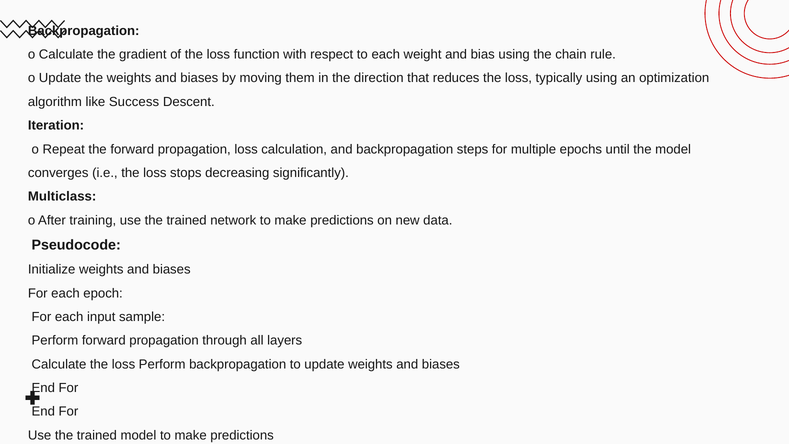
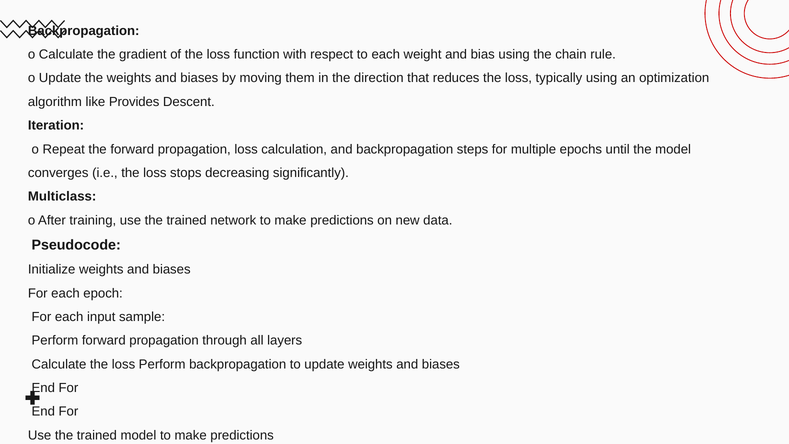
Success: Success -> Provides
